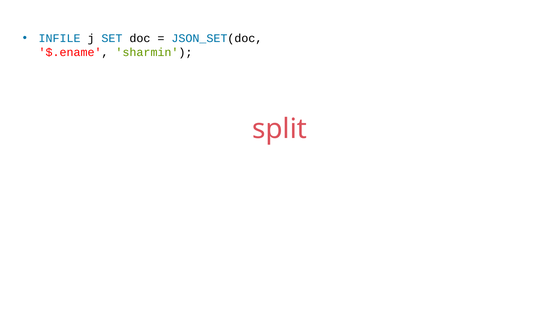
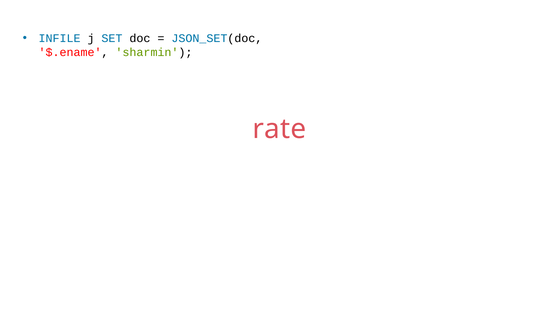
split: split -> rate
